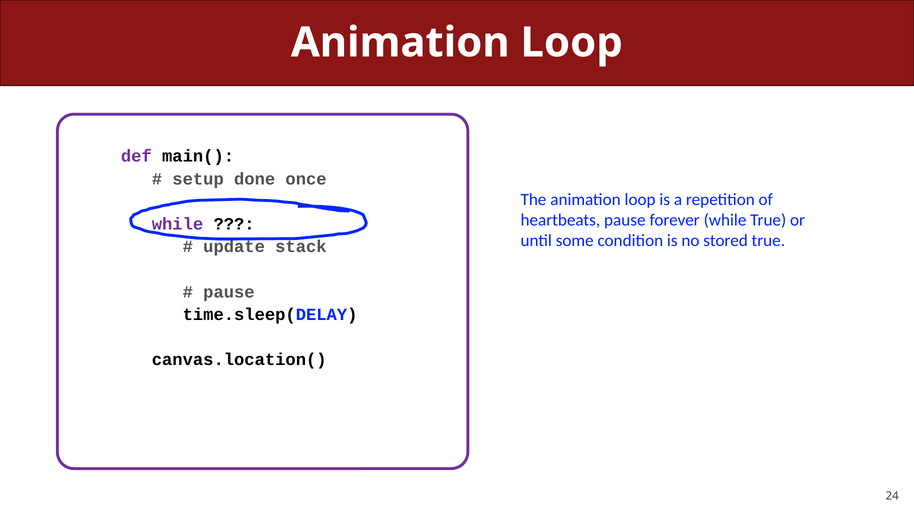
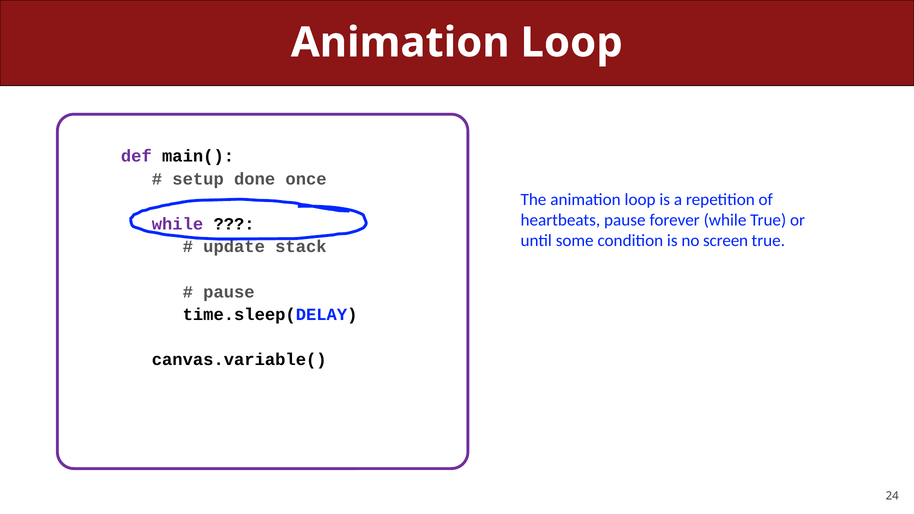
stored: stored -> screen
canvas.location(: canvas.location( -> canvas.variable(
